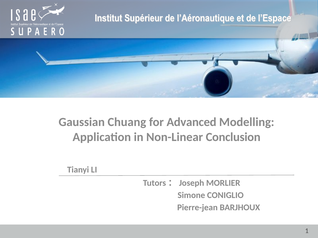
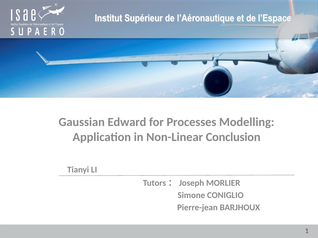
Chuang: Chuang -> Edward
Advanced: Advanced -> Processes
